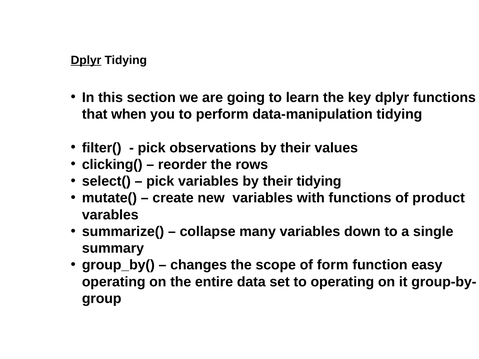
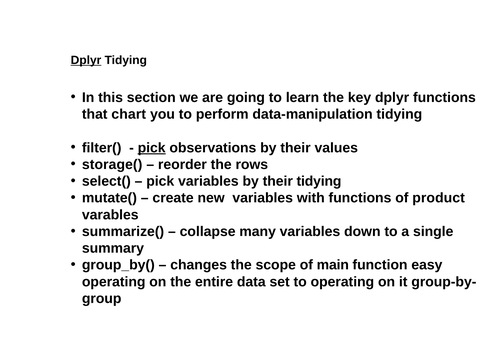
when: when -> chart
pick at (152, 148) underline: none -> present
clicking(: clicking( -> storage(
form: form -> main
